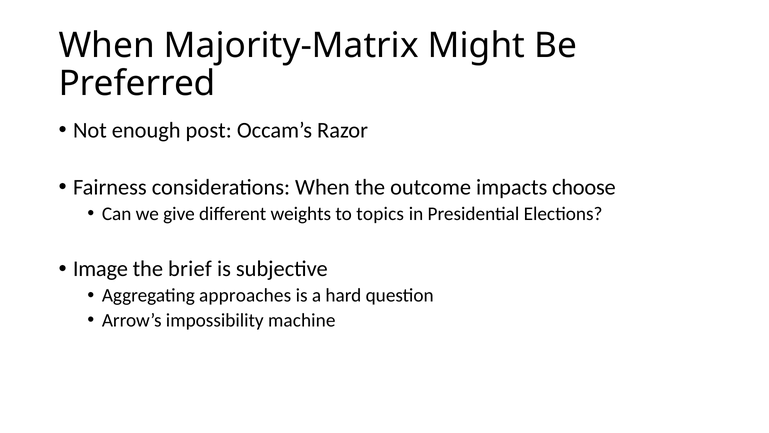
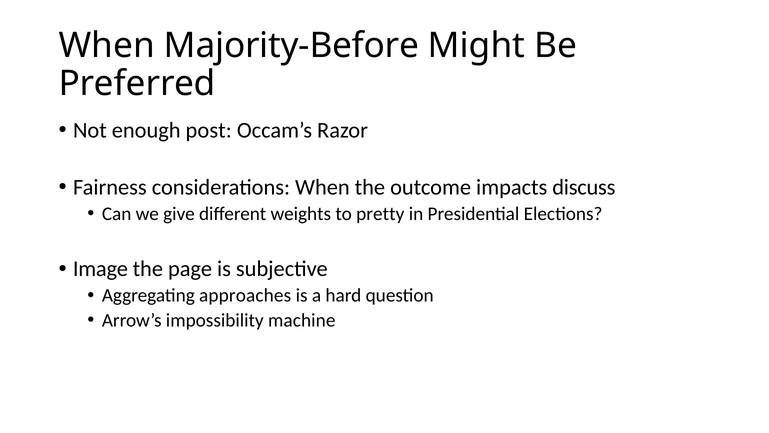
Majority-Matrix: Majority-Matrix -> Majority-Before
choose: choose -> discuss
topics: topics -> pretty
brief: brief -> page
